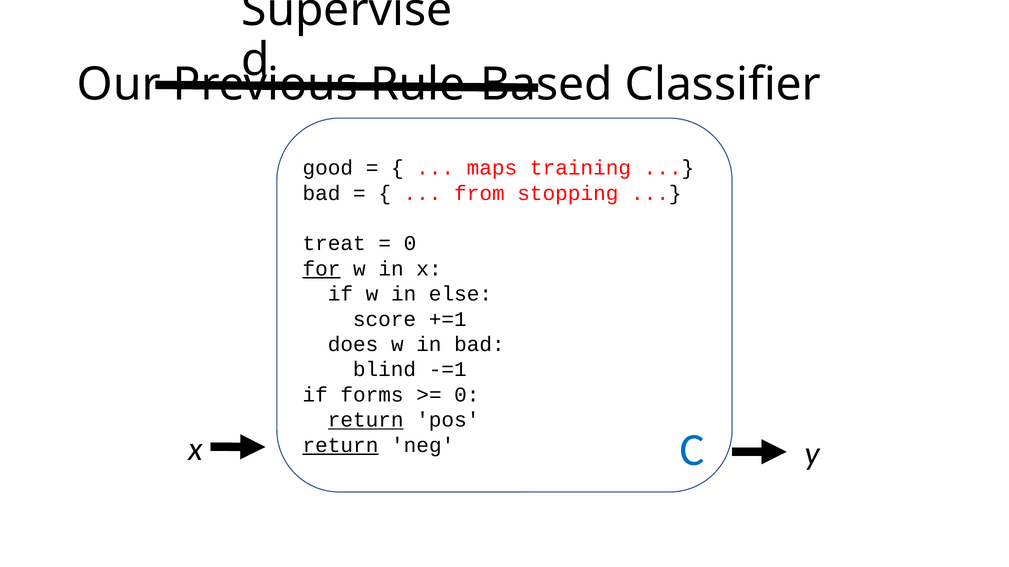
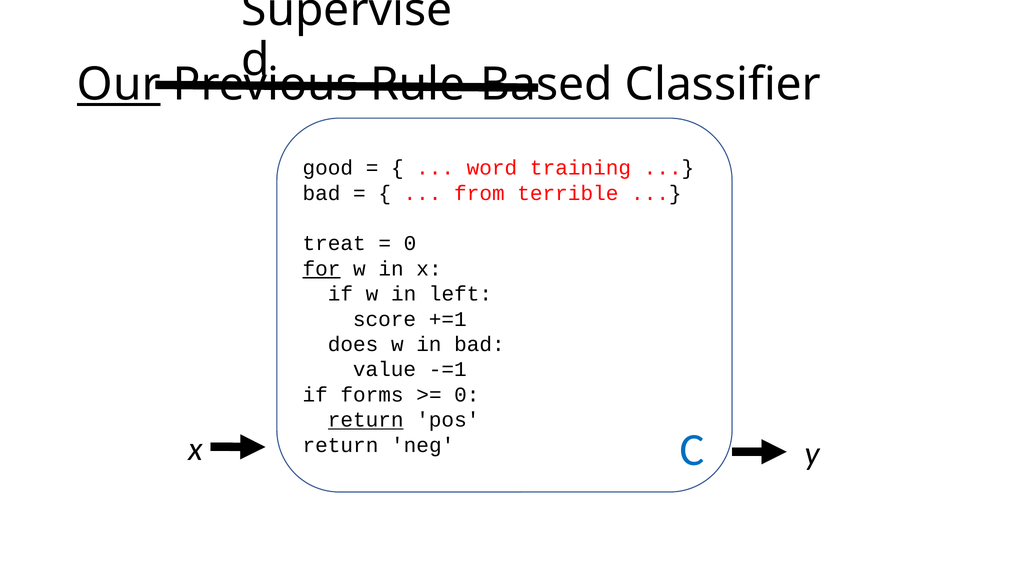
Our underline: none -> present
maps: maps -> word
stopping: stopping -> terrible
else: else -> left
blind: blind -> value
return at (340, 446) underline: present -> none
